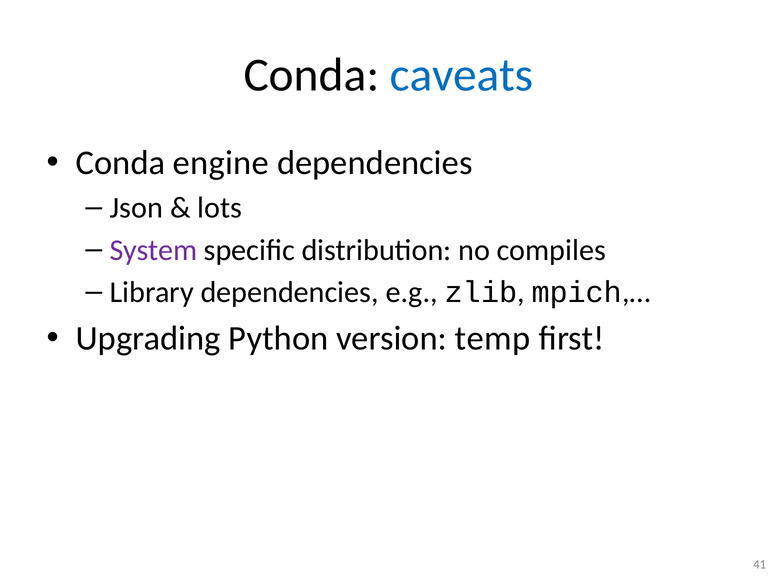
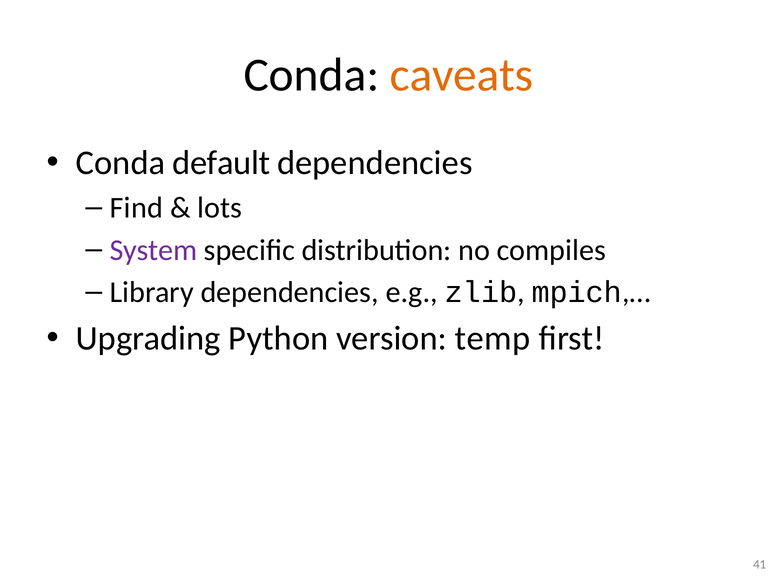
caveats colour: blue -> orange
engine: engine -> default
Json: Json -> Find
